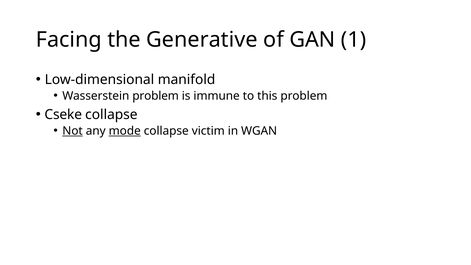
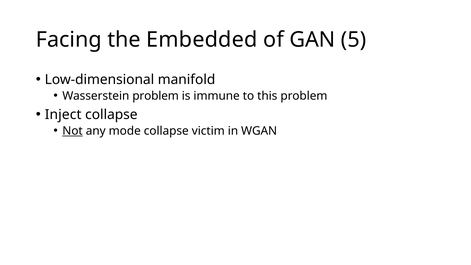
Generative: Generative -> Embedded
1: 1 -> 5
Cseke: Cseke -> Inject
mode underline: present -> none
